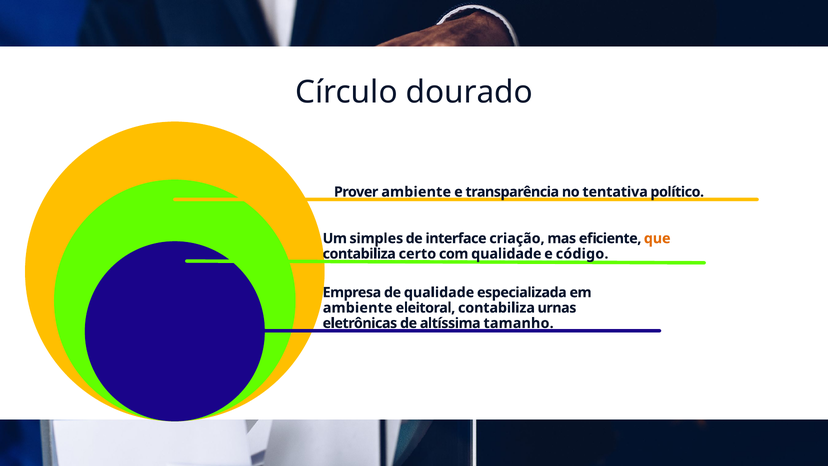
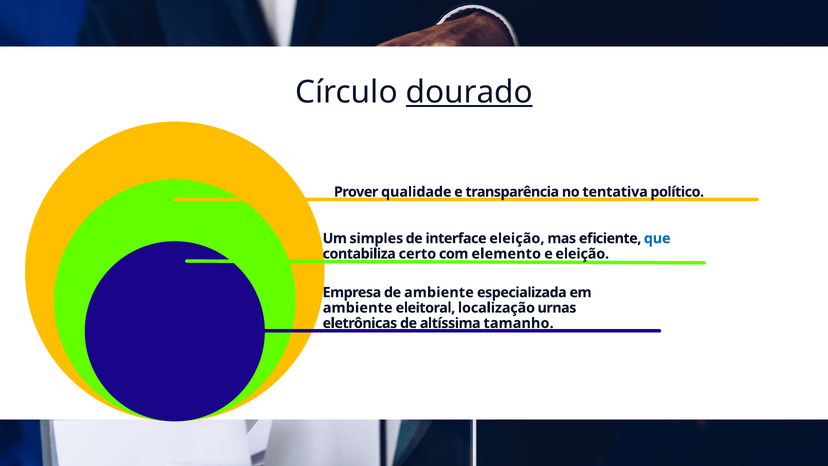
dourado underline: none -> present
Prover ambiente: ambiente -> qualidade
interface criação: criação -> eleição
que colour: orange -> blue
com qualidade: qualidade -> elemento
e código: código -> eleição
de qualidade: qualidade -> ambiente
eleitoral contabiliza: contabiliza -> localização
